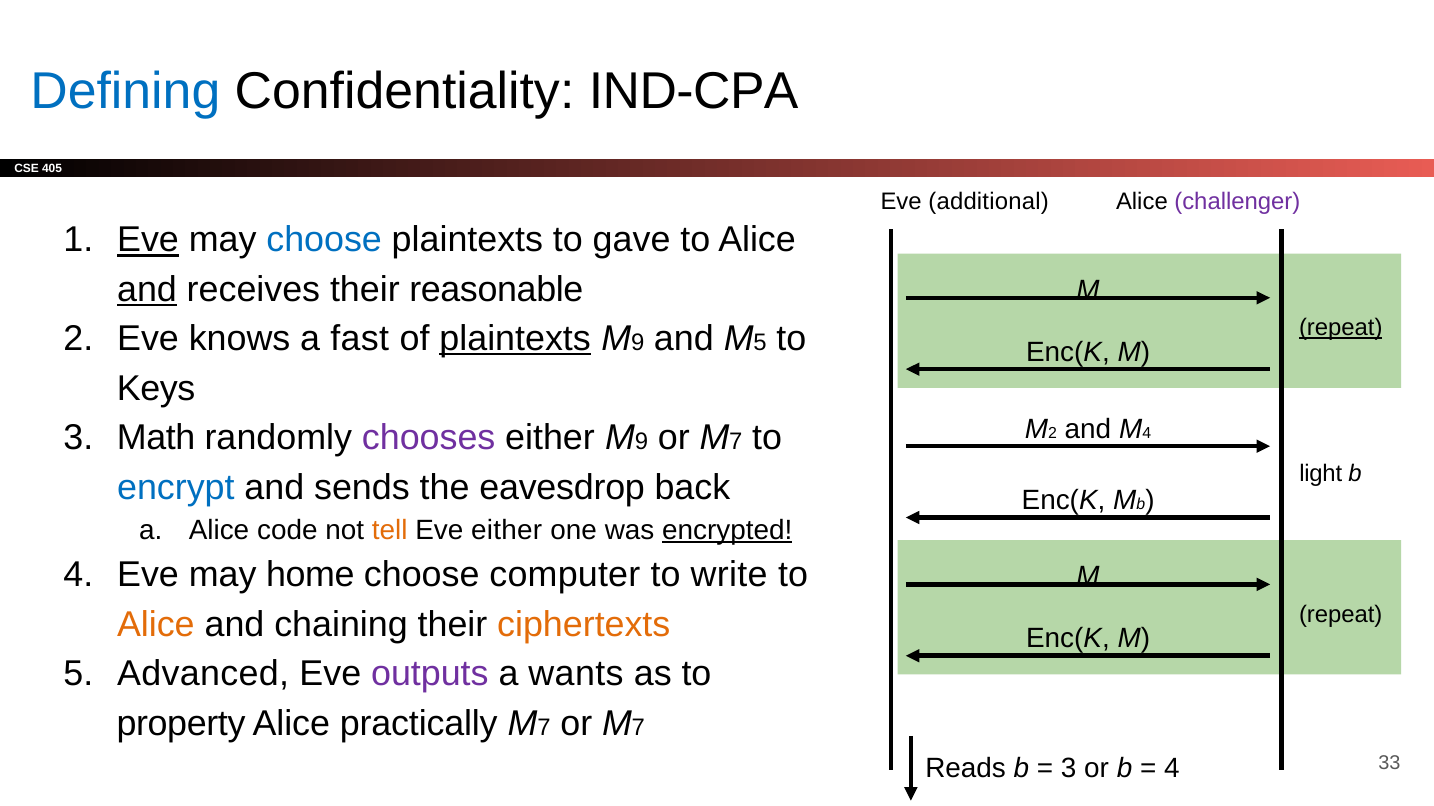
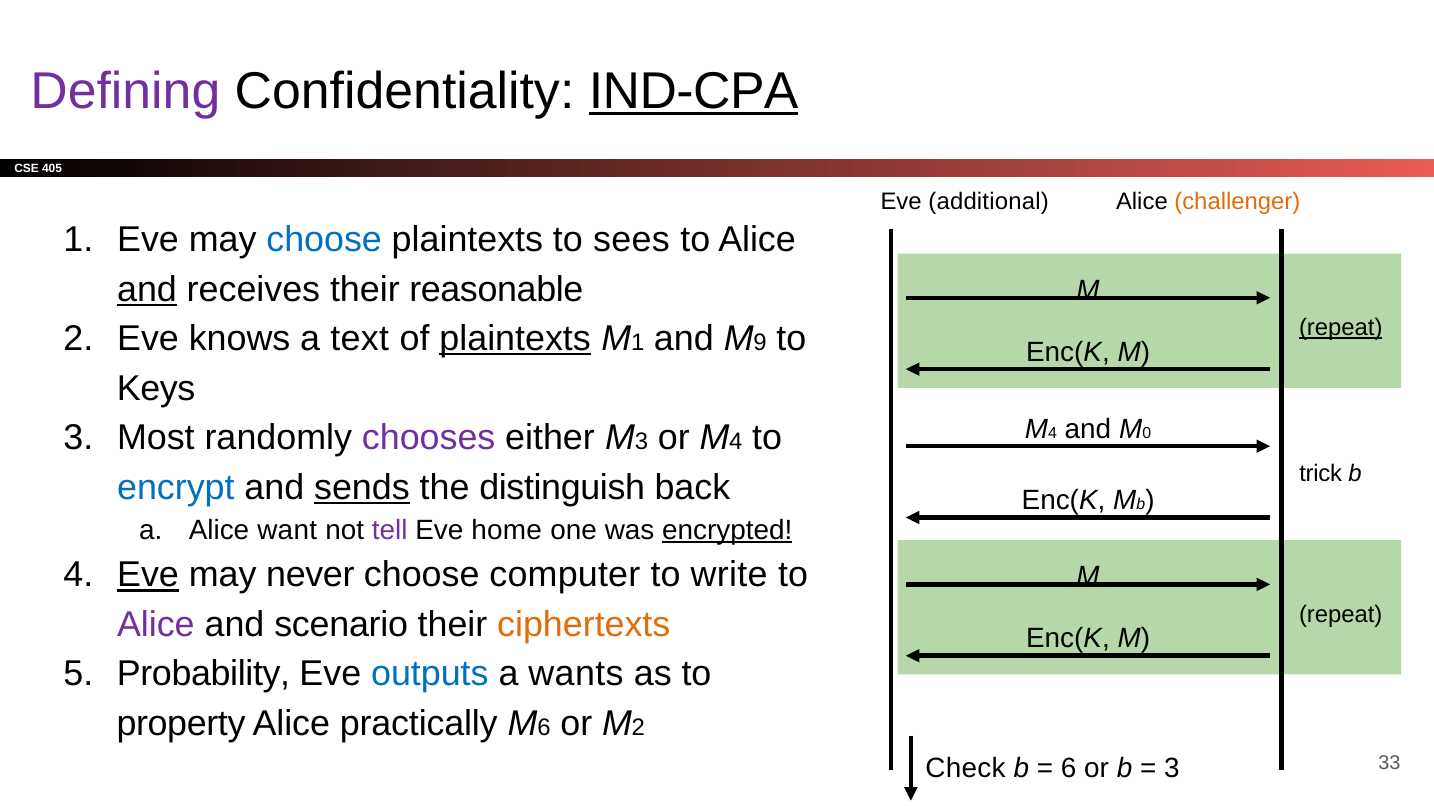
Defining colour: blue -> purple
IND-CPA underline: none -> present
challenger colour: purple -> orange
Eve at (148, 240) underline: present -> none
gave: gave -> sees
fast: fast -> text
9 at (638, 343): 9 -> 1
M 5: 5 -> 9
2 at (1052, 433): 2 -> 4
M 4: 4 -> 0
Math: Math -> Most
either M 9: 9 -> 3
7 at (736, 442): 7 -> 4
light: light -> trick
sends underline: none -> present
eavesdrop: eavesdrop -> distinguish
code: code -> want
tell colour: orange -> purple
Eve either: either -> home
Eve at (148, 576) underline: none -> present
home: home -> never
Alice at (156, 625) colour: orange -> purple
chaining: chaining -> scenario
Advanced: Advanced -> Probability
outputs colour: purple -> blue
7 at (544, 728): 7 -> 6
7 at (638, 728): 7 -> 2
Reads: Reads -> Check
3 at (1069, 769): 3 -> 6
4 at (1172, 769): 4 -> 3
